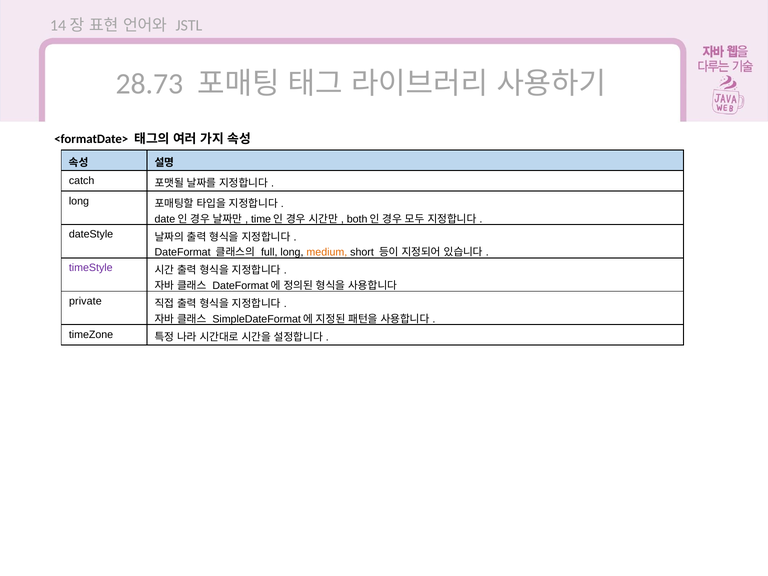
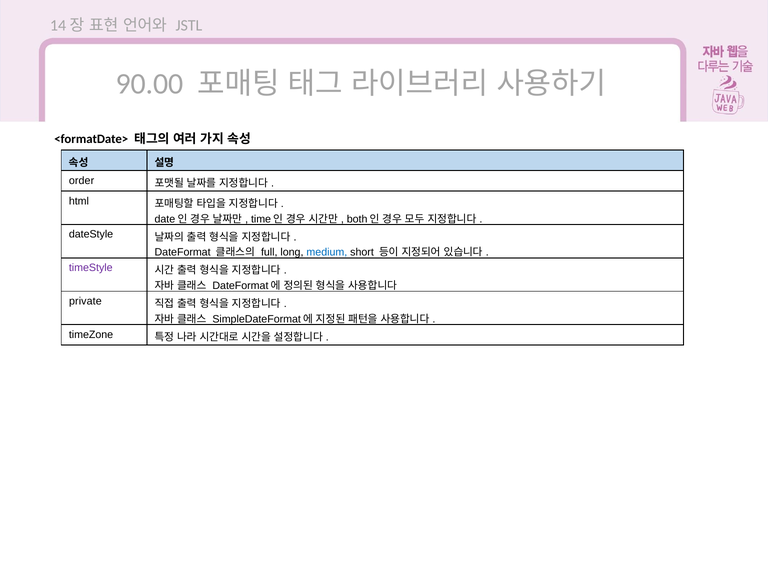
28.73: 28.73 -> 90.00
catch: catch -> order
long at (79, 201): long -> html
medium colour: orange -> blue
